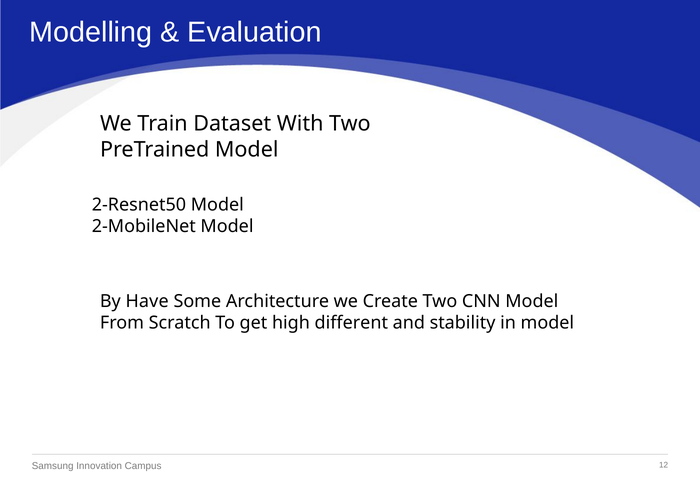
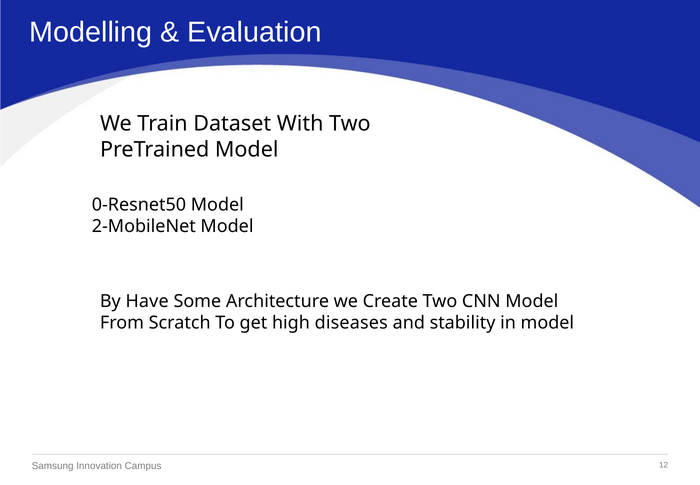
2-Resnet50: 2-Resnet50 -> 0-Resnet50
different: different -> diseases
